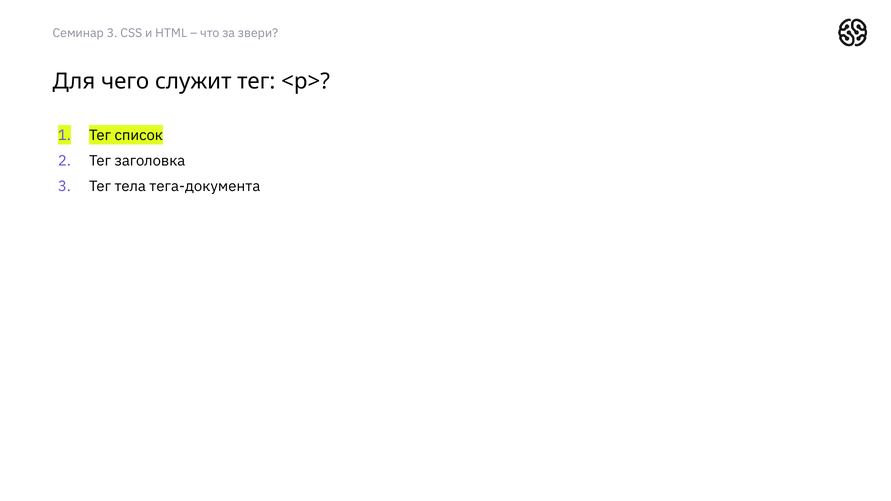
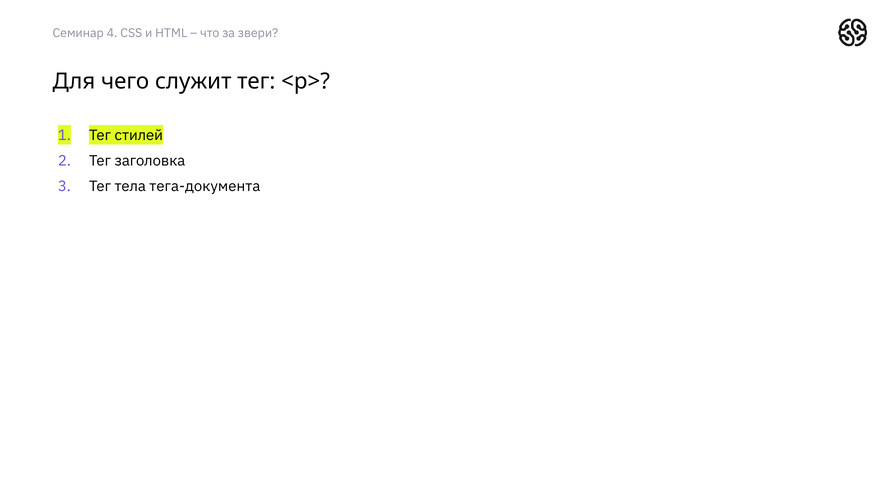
Семинар 3: 3 -> 4
список: список -> стилей
